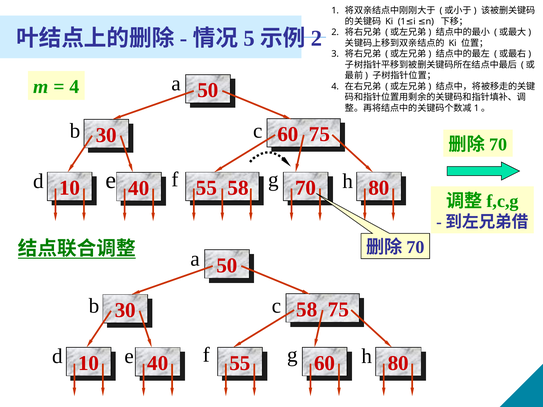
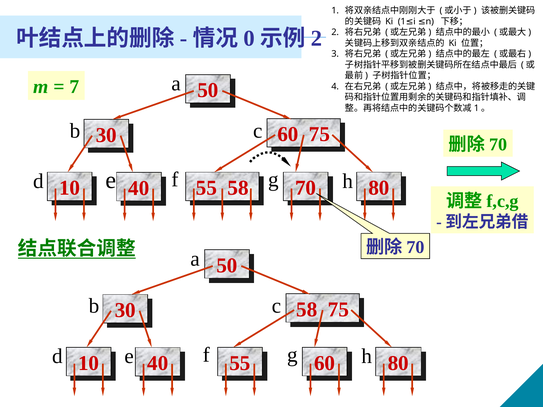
5: 5 -> 0
4 at (74, 87): 4 -> 7
